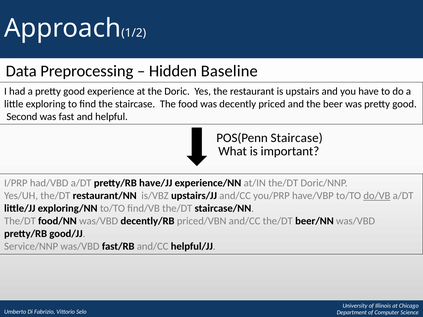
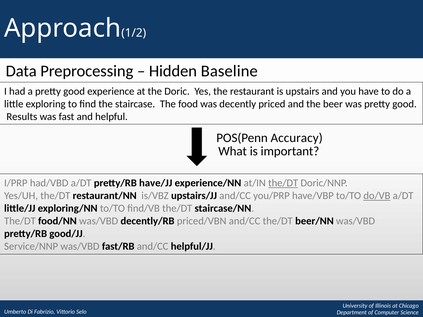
Second: Second -> Results
POS(Penn Staircase: Staircase -> Accuracy
the/DT at (283, 183) underline: none -> present
